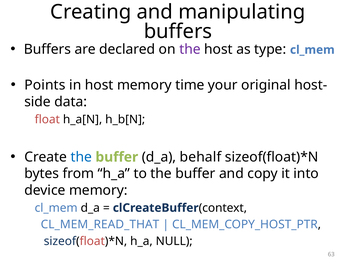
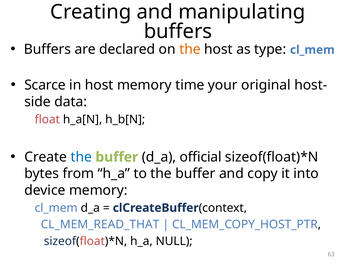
the at (190, 49) colour: purple -> orange
Points: Points -> Scarce
behalf: behalf -> official
